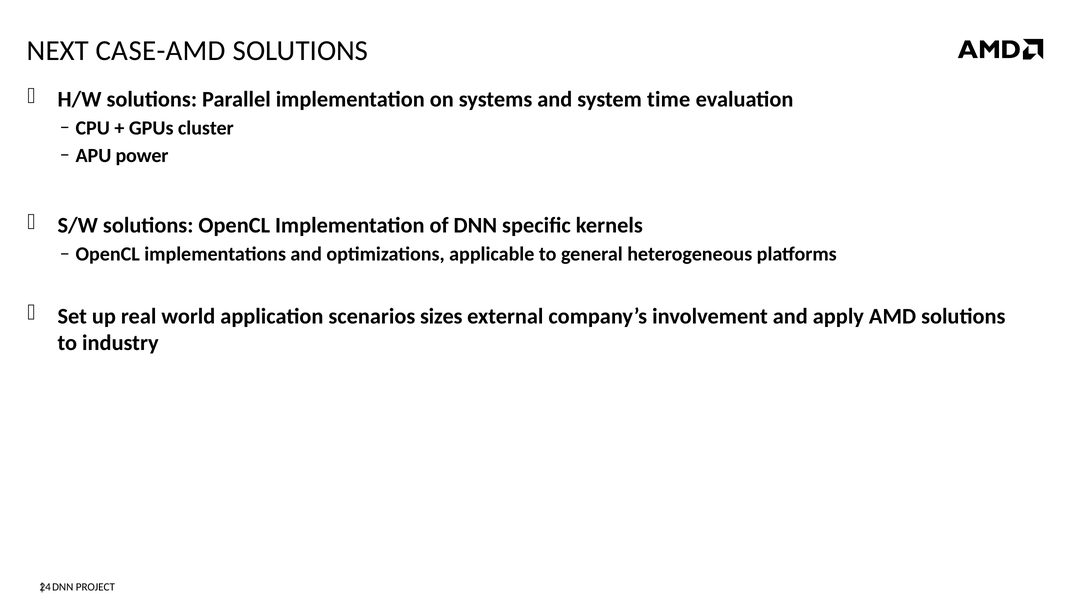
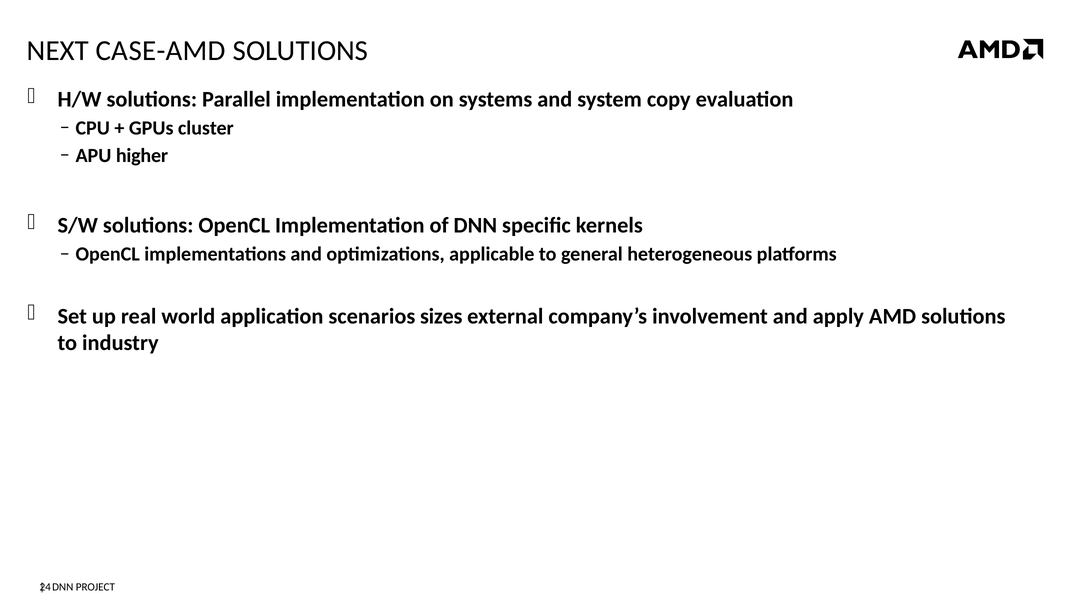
time: time -> copy
power: power -> higher
